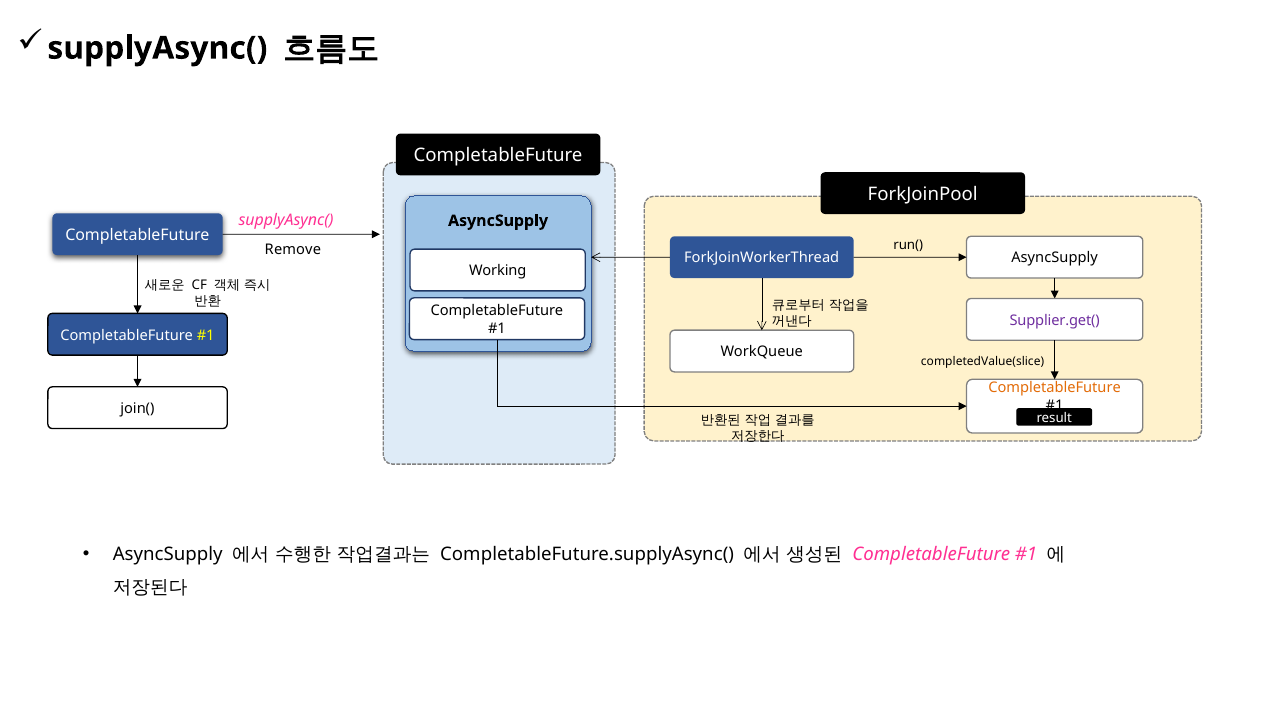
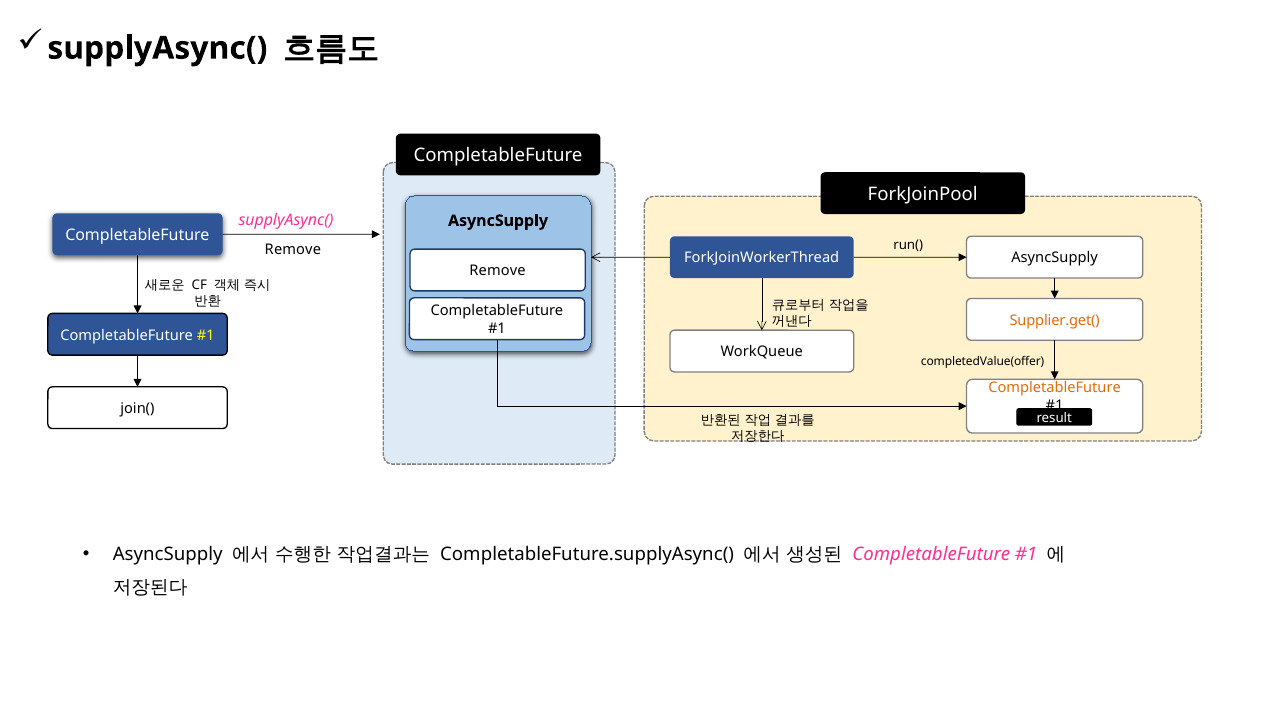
Working at (498, 271): Working -> Remove
Supplier.get( colour: purple -> orange
completedValue(slice: completedValue(slice -> completedValue(offer
